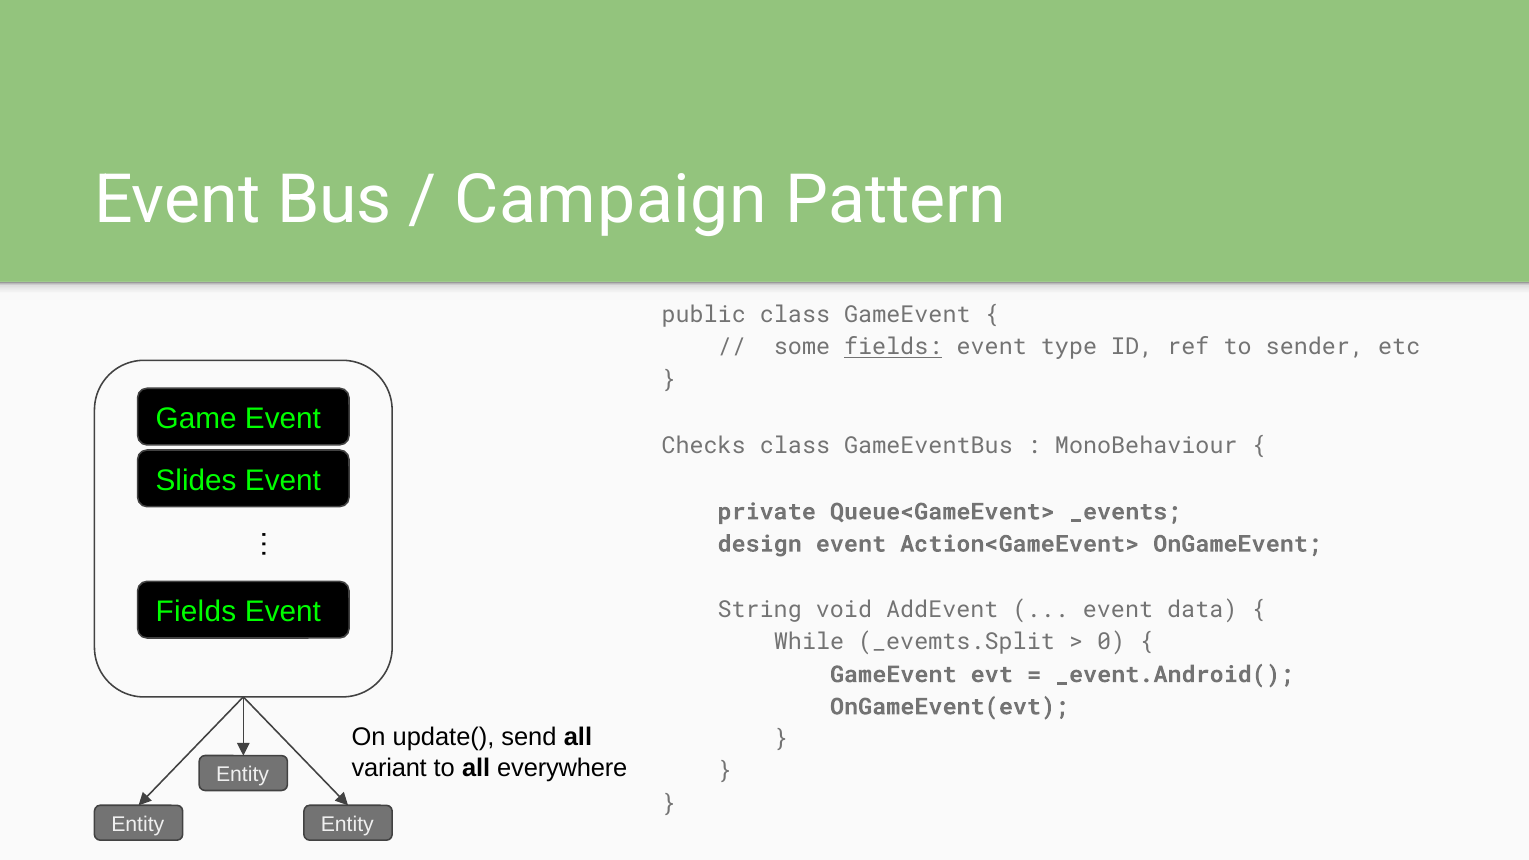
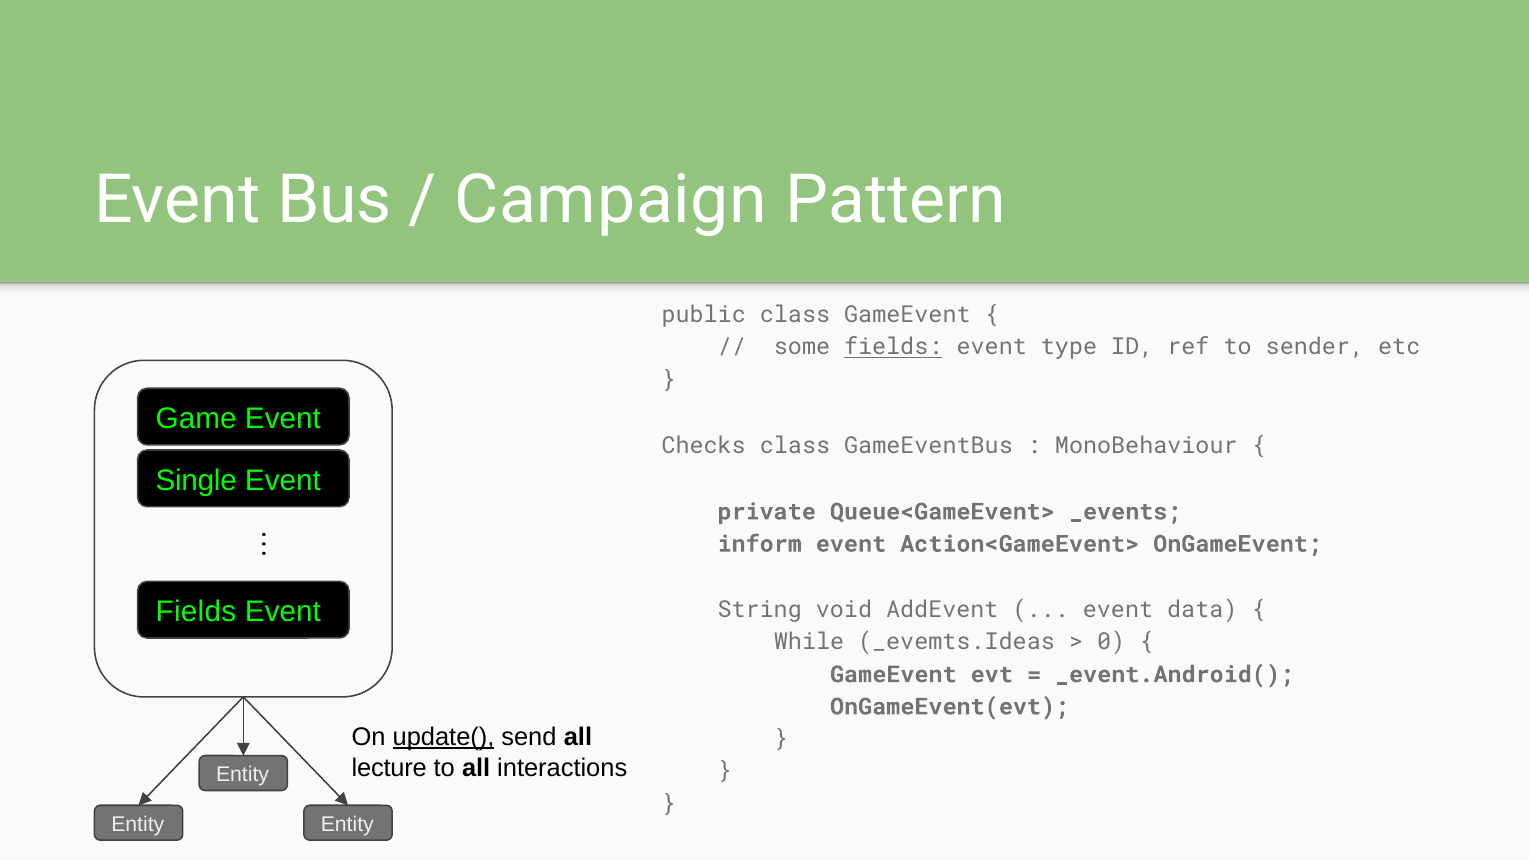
Slides: Slides -> Single
design: design -> inform
_evemts.Split: _evemts.Split -> _evemts.Ideas
update( underline: none -> present
variant: variant -> lecture
everywhere: everywhere -> interactions
